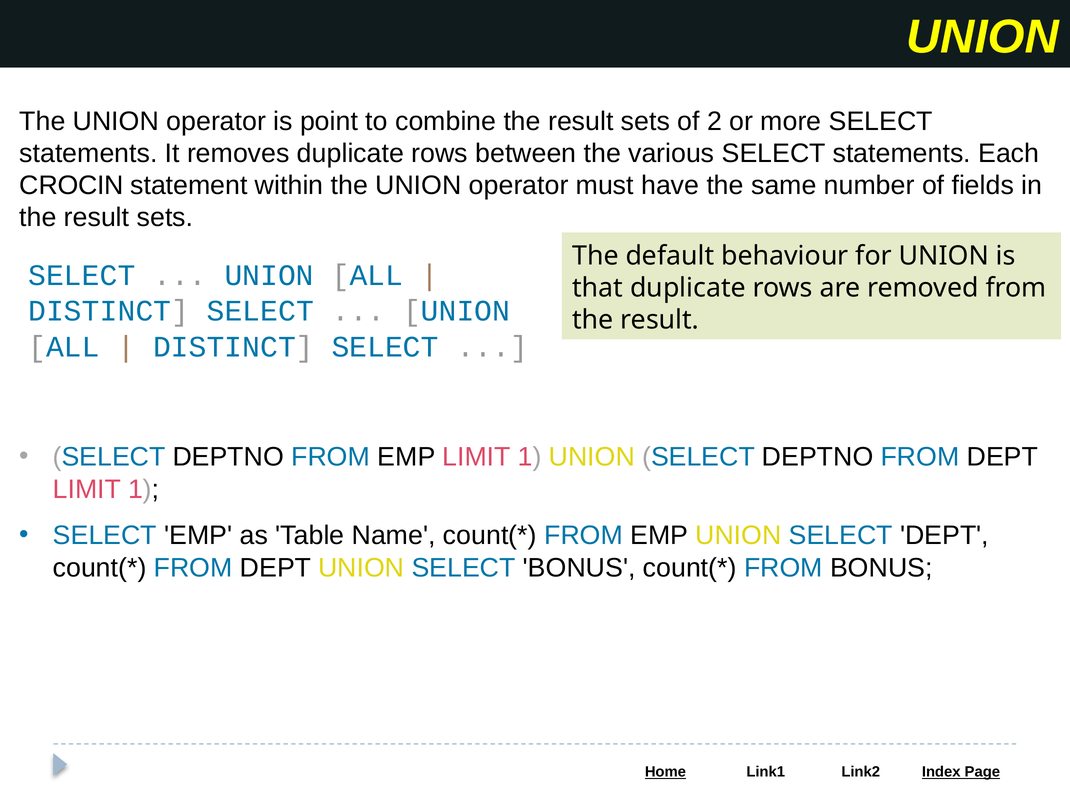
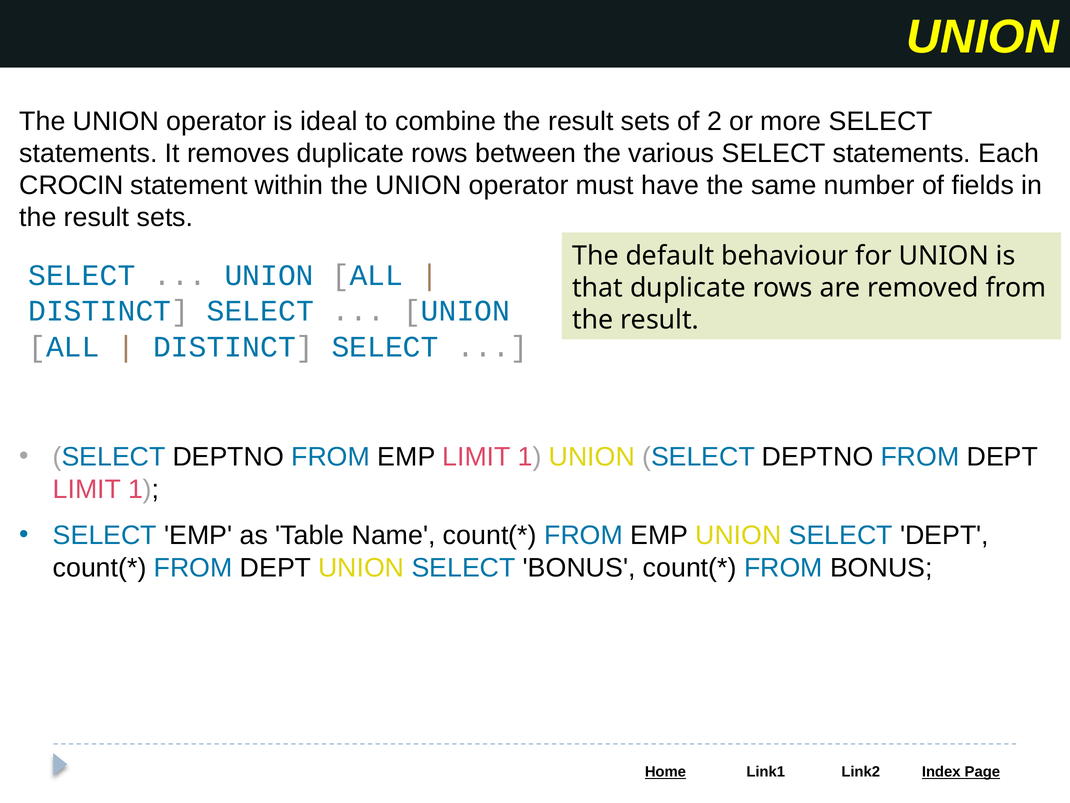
point: point -> ideal
